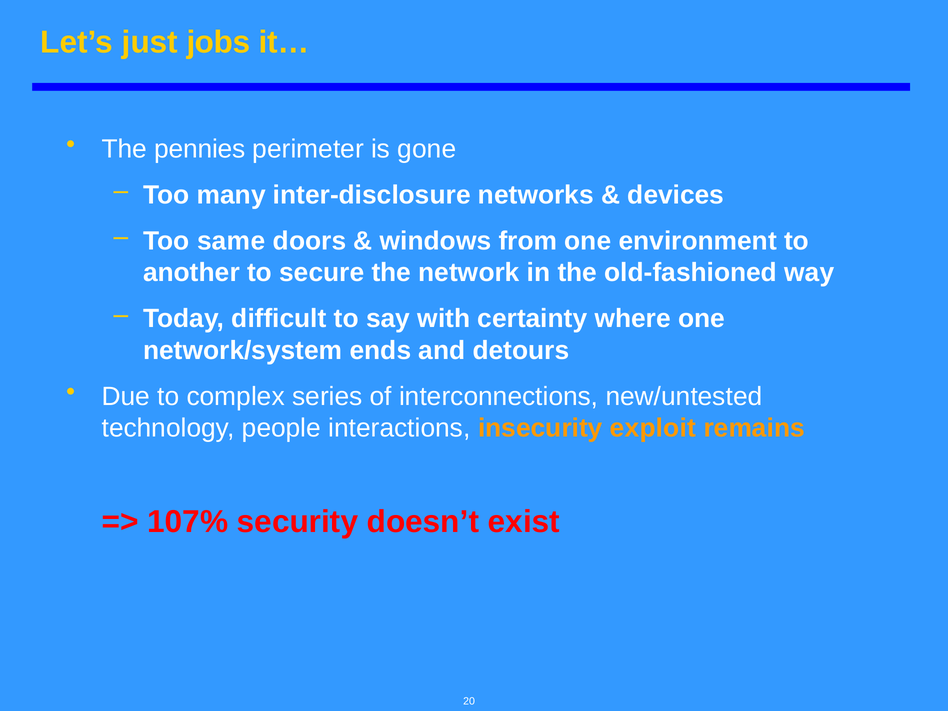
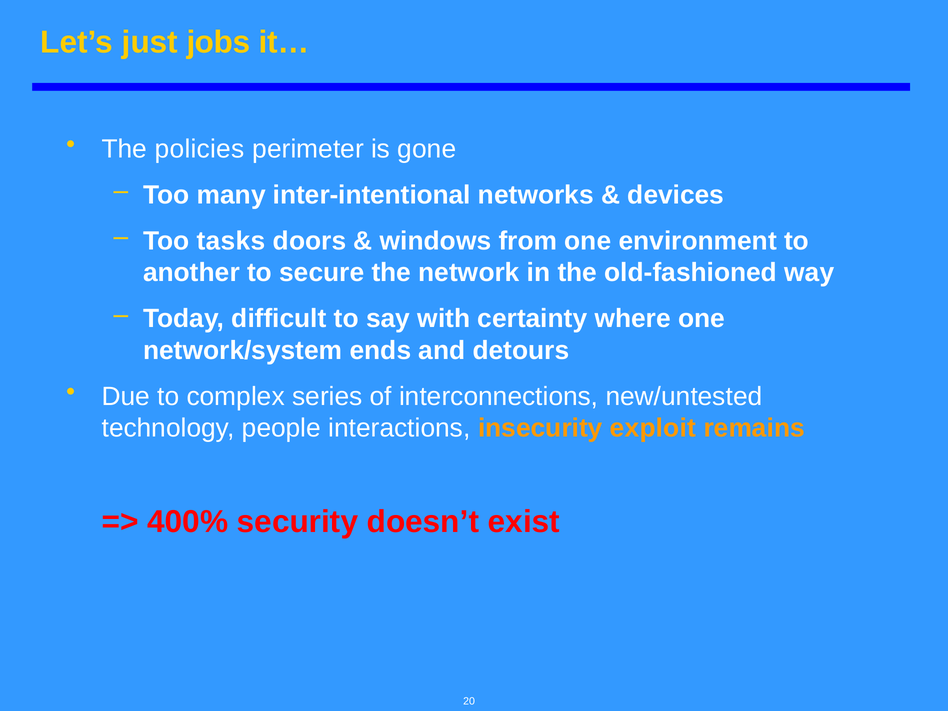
pennies: pennies -> policies
inter-disclosure: inter-disclosure -> inter-intentional
same: same -> tasks
107%: 107% -> 400%
